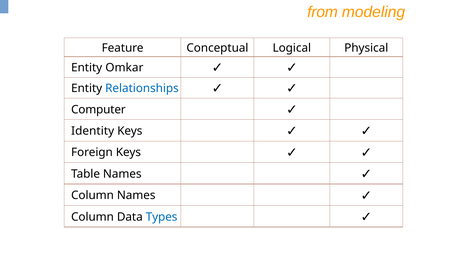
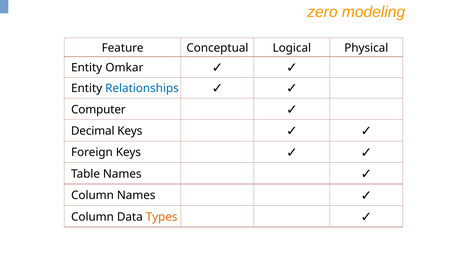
from: from -> zero
Identity: Identity -> Decimal
Types colour: blue -> orange
